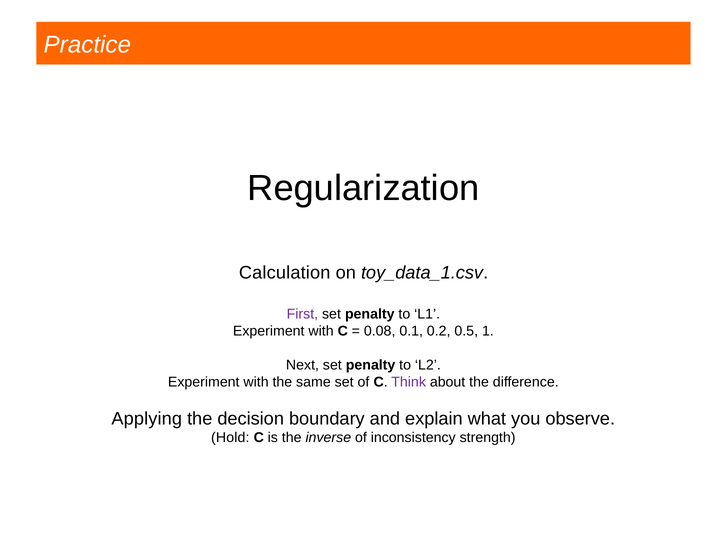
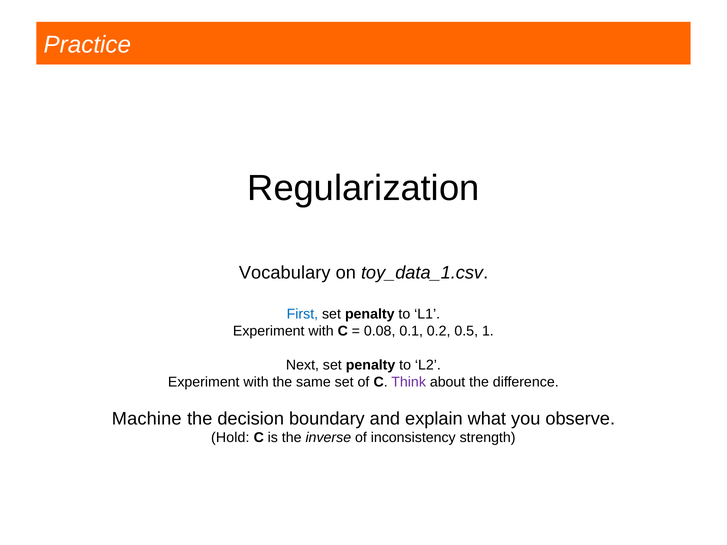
Calculation: Calculation -> Vocabulary
First colour: purple -> blue
Applying: Applying -> Machine
